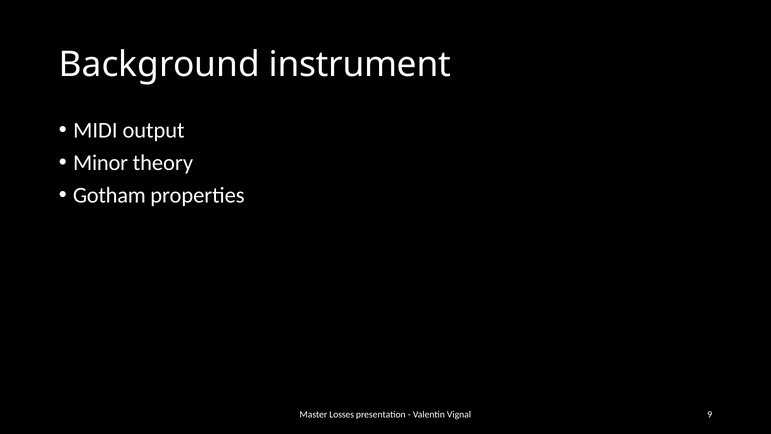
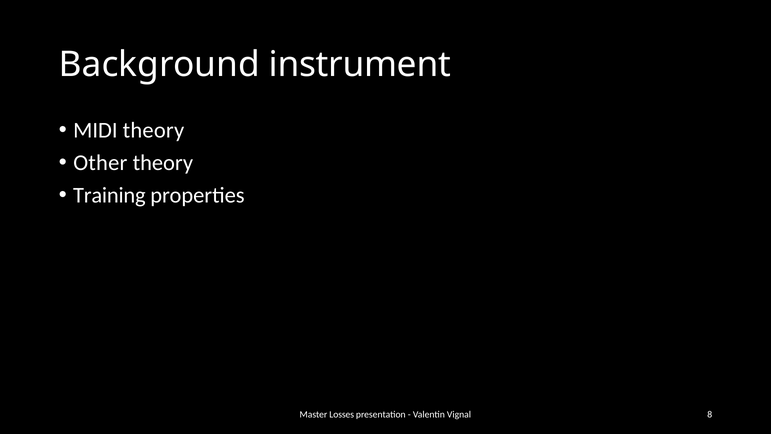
MIDI output: output -> theory
Minor: Minor -> Other
Gotham: Gotham -> Training
9: 9 -> 8
